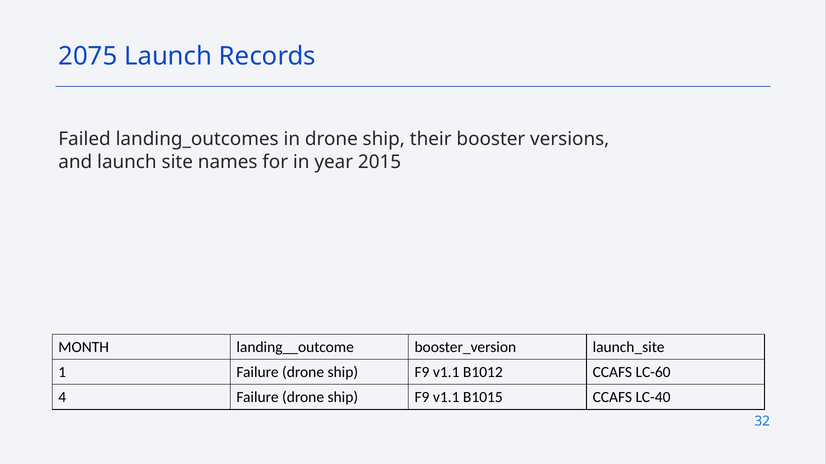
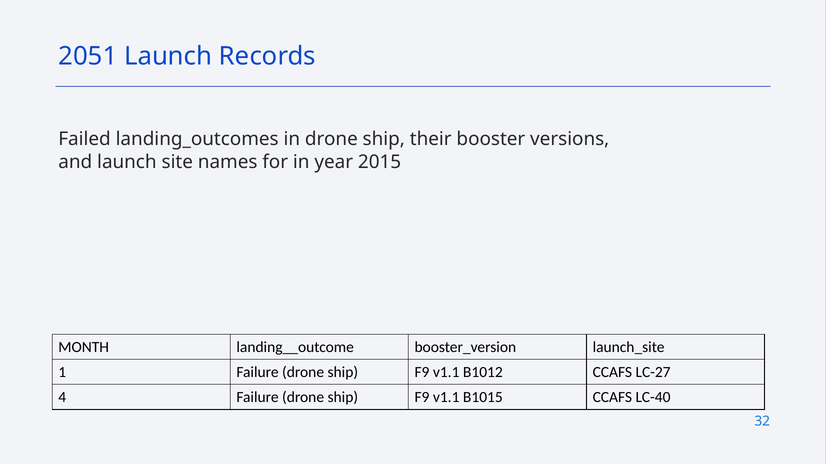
2075: 2075 -> 2051
LC-60: LC-60 -> LC-27
